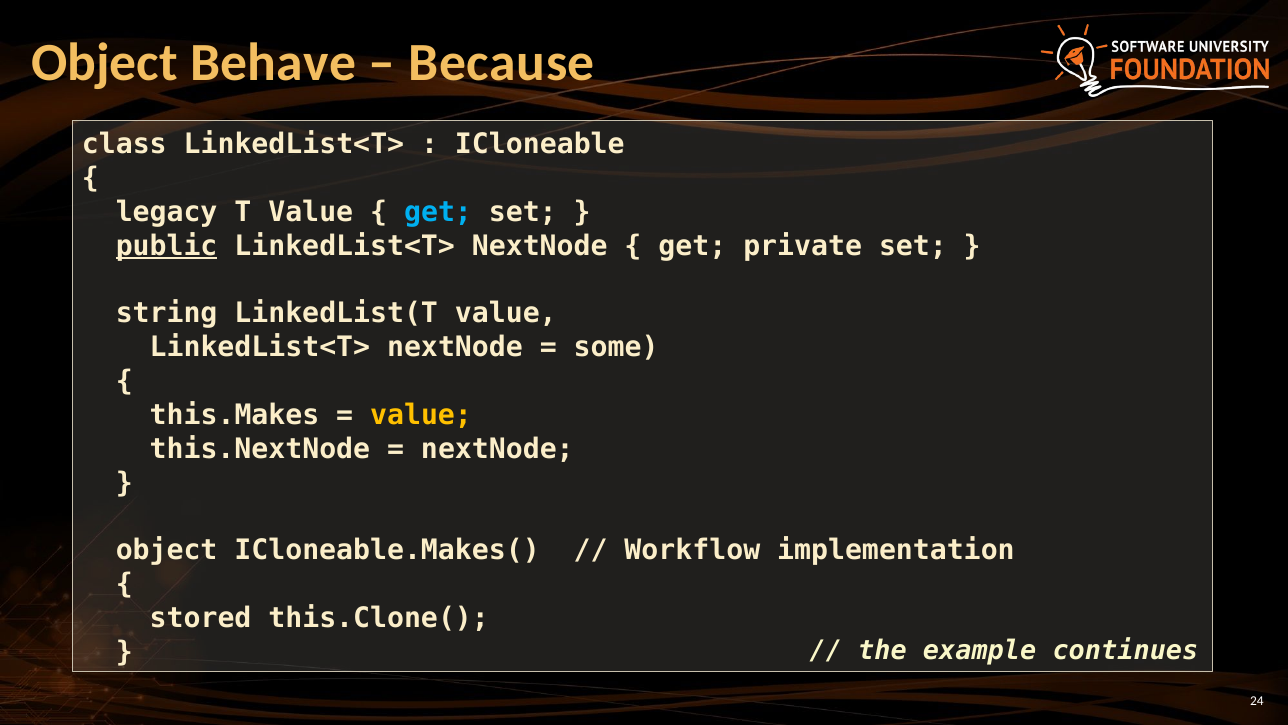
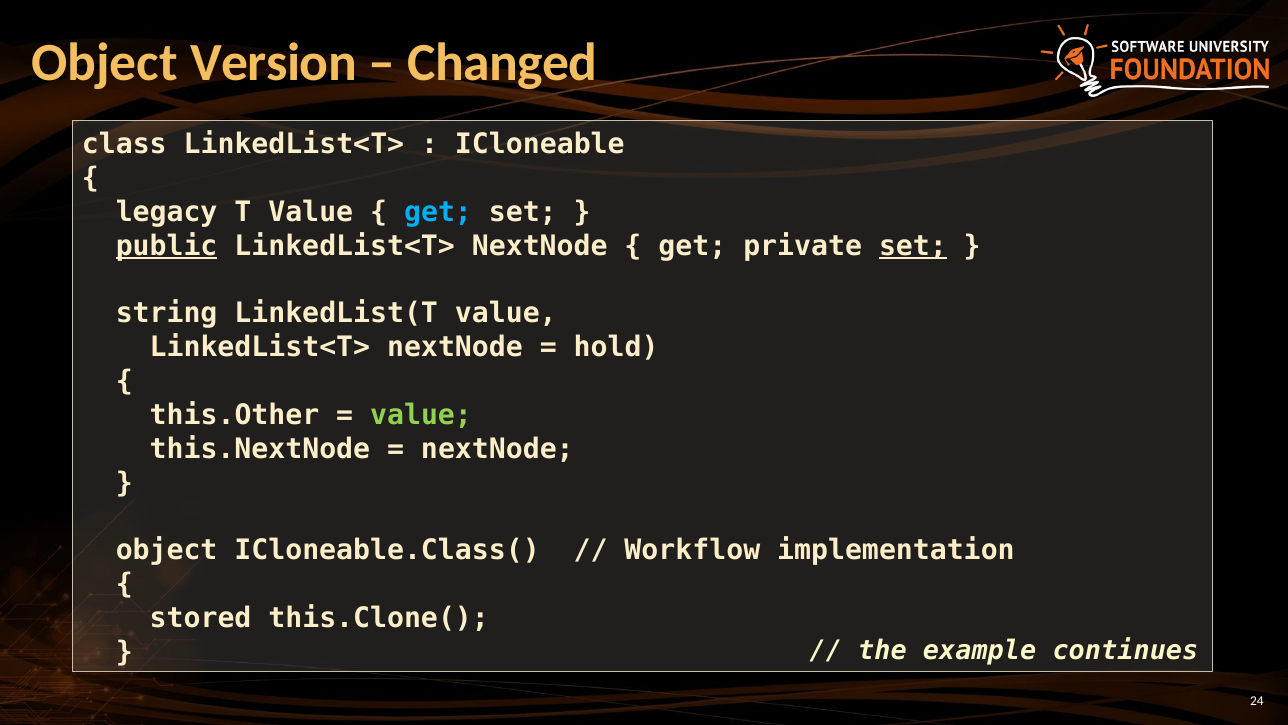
Behave: Behave -> Version
Because: Because -> Changed
set at (913, 246) underline: none -> present
some: some -> hold
this.Makes: this.Makes -> this.Other
value at (421, 415) colour: yellow -> light green
ICloneable.Makes(: ICloneable.Makes( -> ICloneable.Class(
